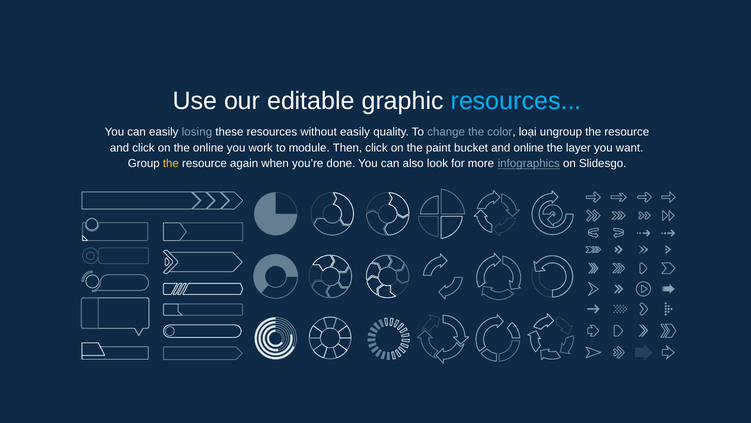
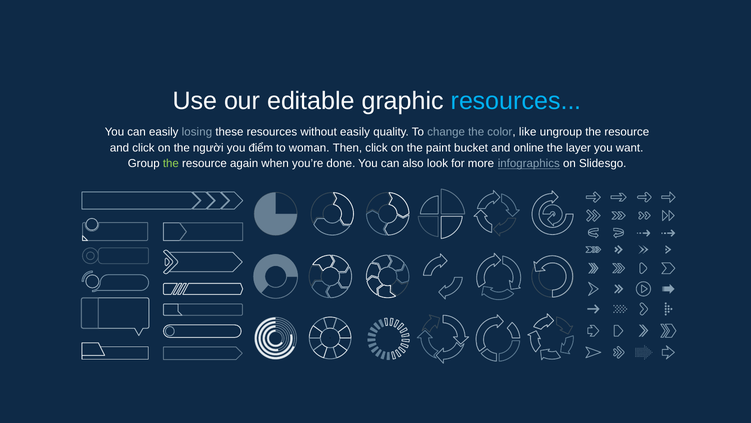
loại: loại -> like
the online: online -> người
work: work -> điểm
module: module -> woman
the at (171, 163) colour: yellow -> light green
